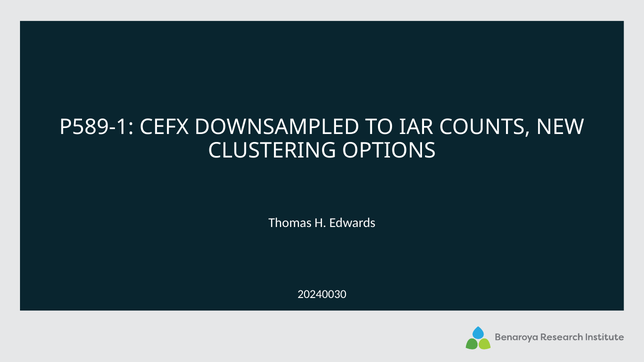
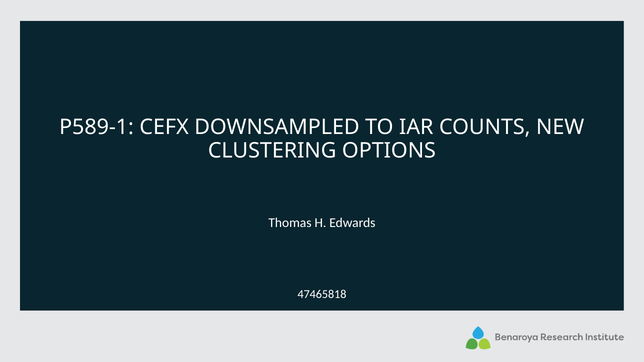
20240030: 20240030 -> 47465818
